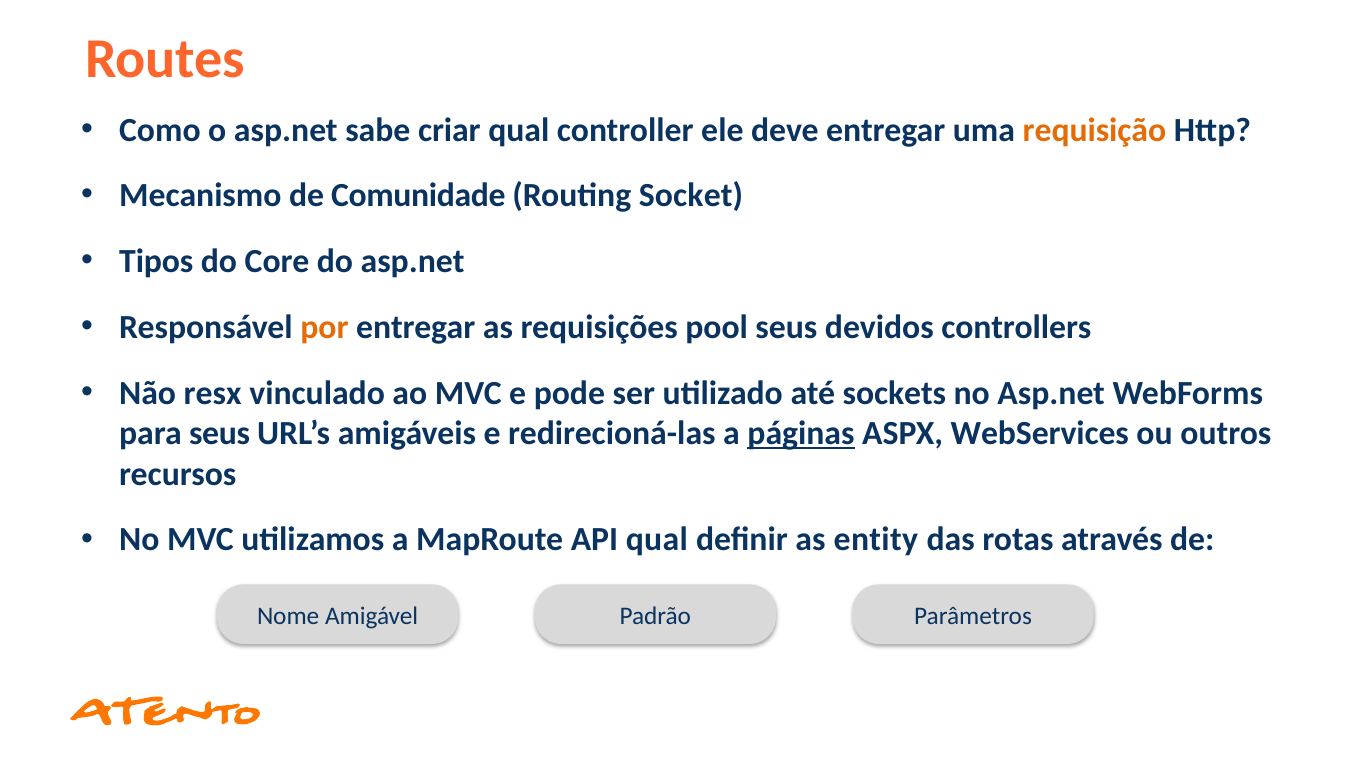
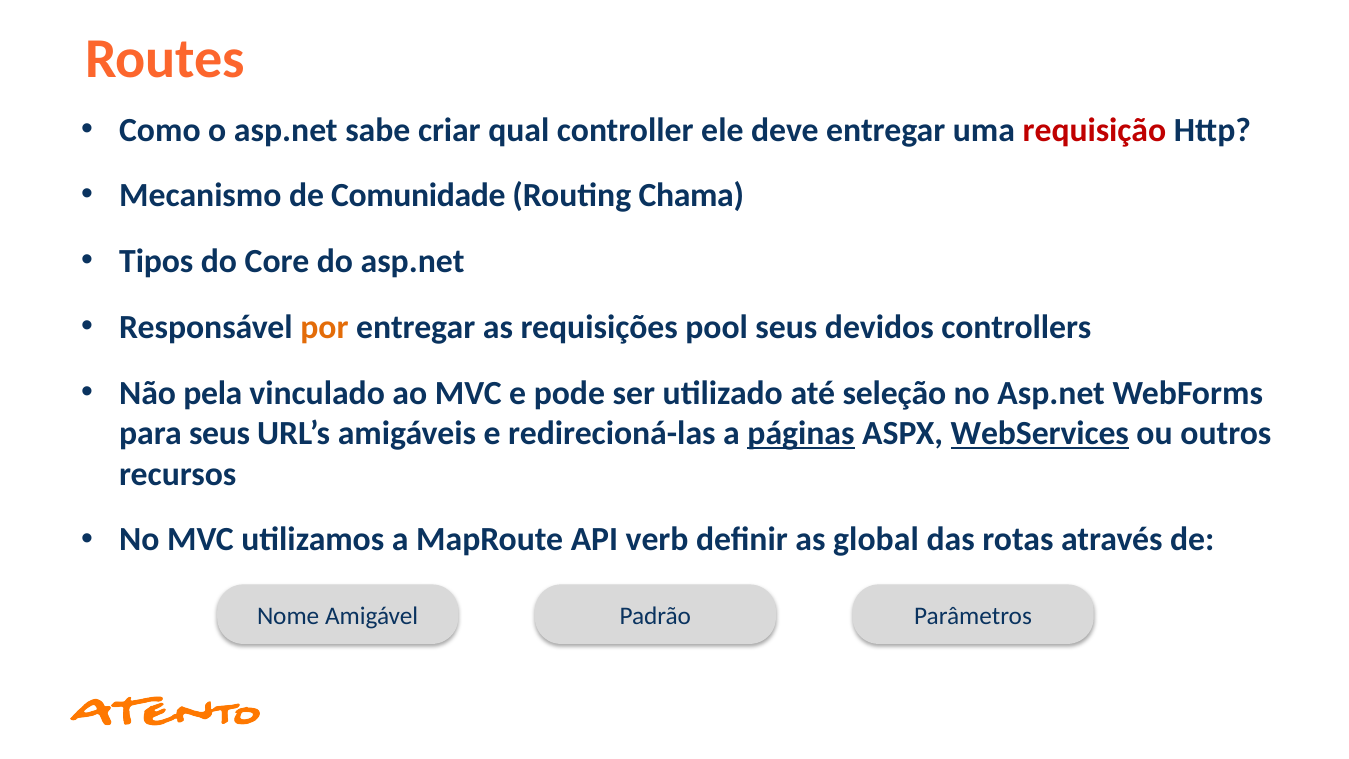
requisição colour: orange -> red
Socket: Socket -> Chama
resx: resx -> pela
sockets: sockets -> seleção
WebServices underline: none -> present
API qual: qual -> verb
entity: entity -> global
